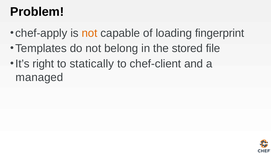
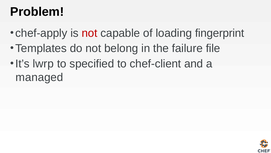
not at (90, 33) colour: orange -> red
stored: stored -> failure
right: right -> lwrp
statically: statically -> specified
